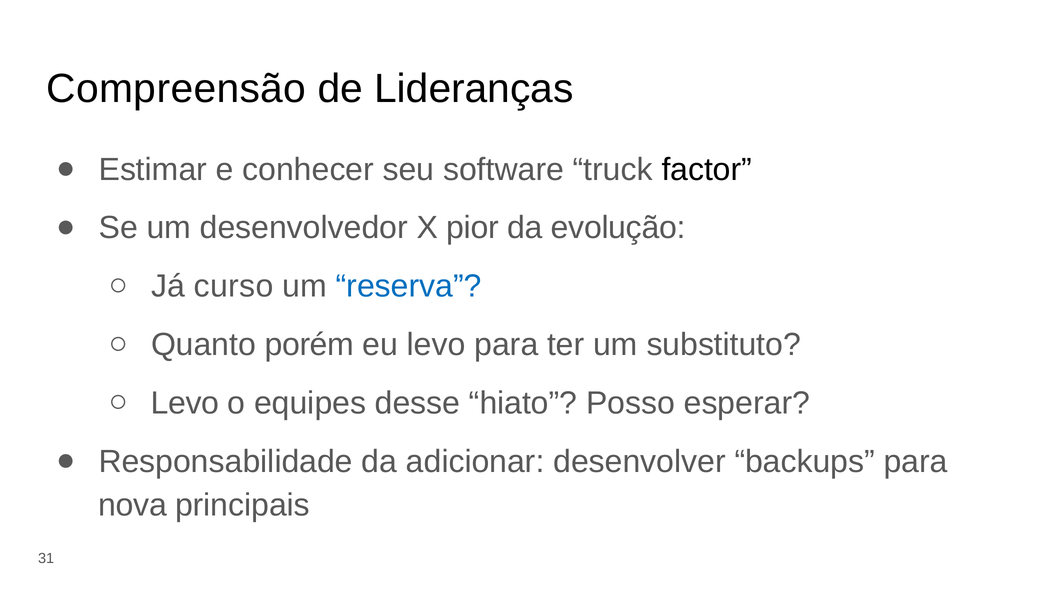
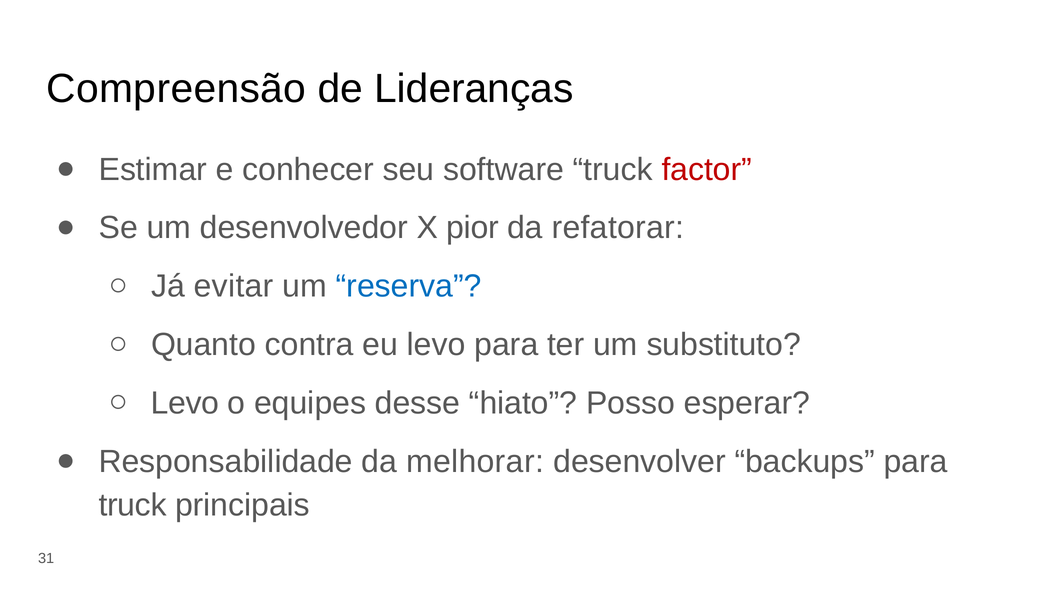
factor colour: black -> red
evolução: evolução -> refatorar
curso: curso -> evitar
porém: porém -> contra
adicionar: adicionar -> melhorar
nova at (133, 505): nova -> truck
